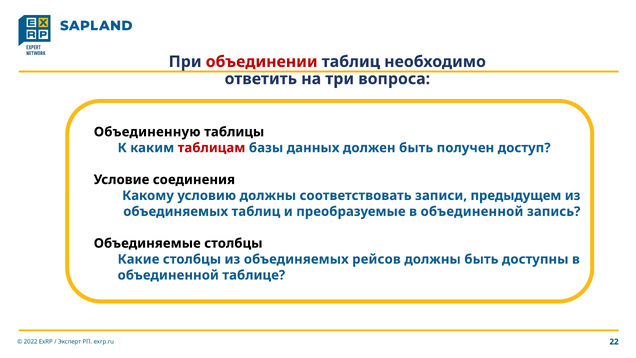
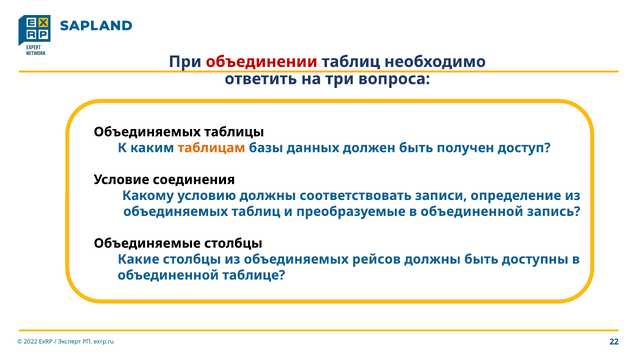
Объединенную at (147, 132): Объединенную -> Объединяемых
таблицам colour: red -> orange
предыдущем: предыдущем -> определение
